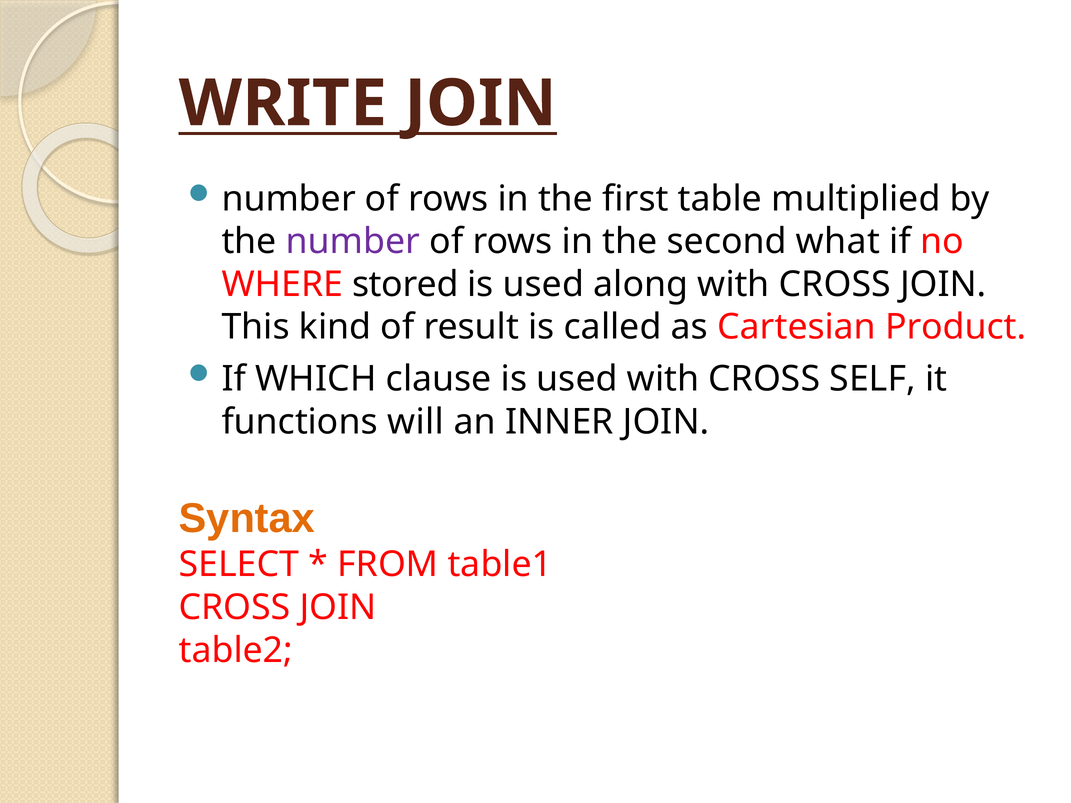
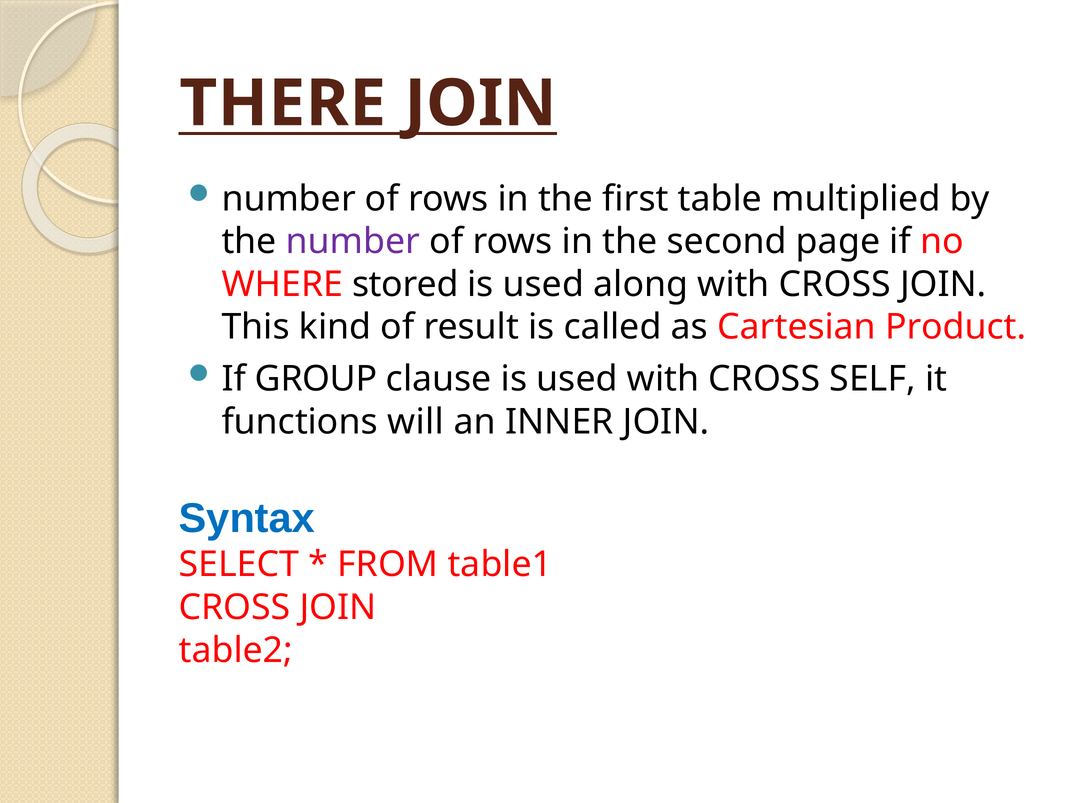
WRITE: WRITE -> THERE
what: what -> page
WHICH: WHICH -> GROUP
Syntax colour: orange -> blue
